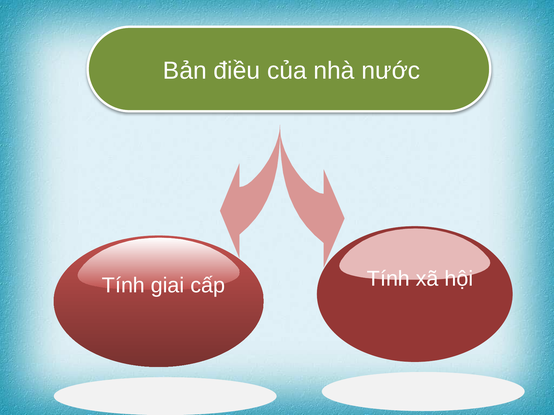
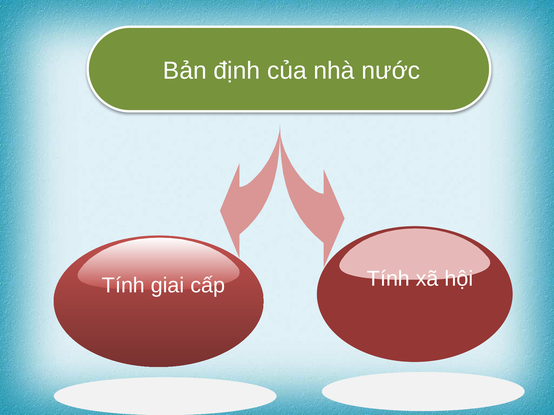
điều: điều -> định
